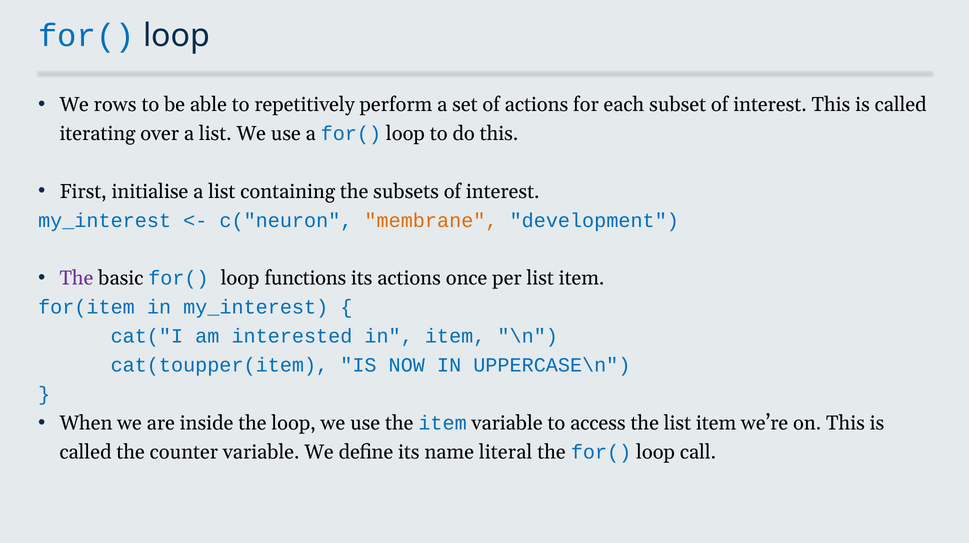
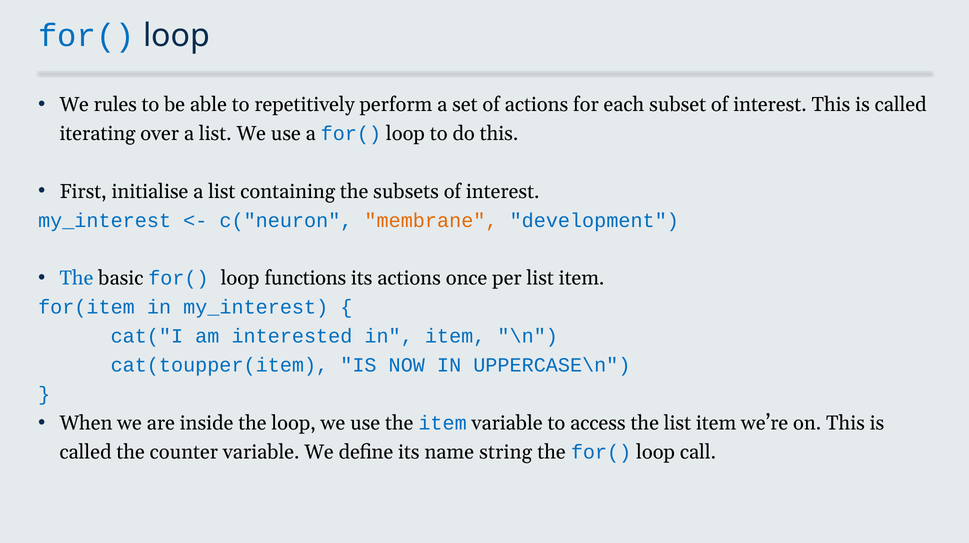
rows: rows -> rules
The at (76, 278) colour: purple -> blue
literal: literal -> string
